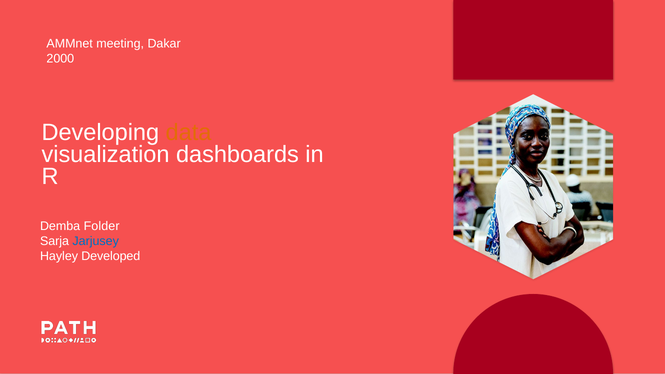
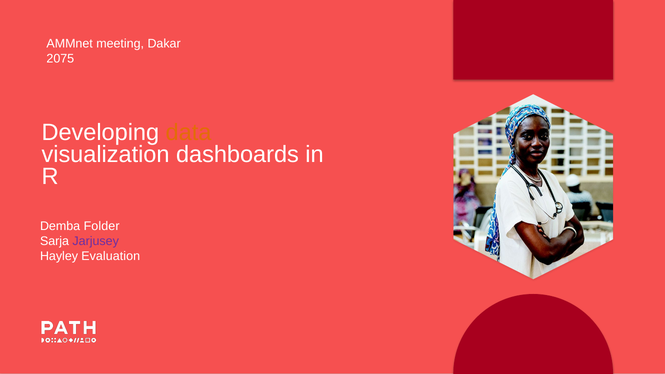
2000: 2000 -> 2075
Jarjusey colour: blue -> purple
Developed: Developed -> Evaluation
